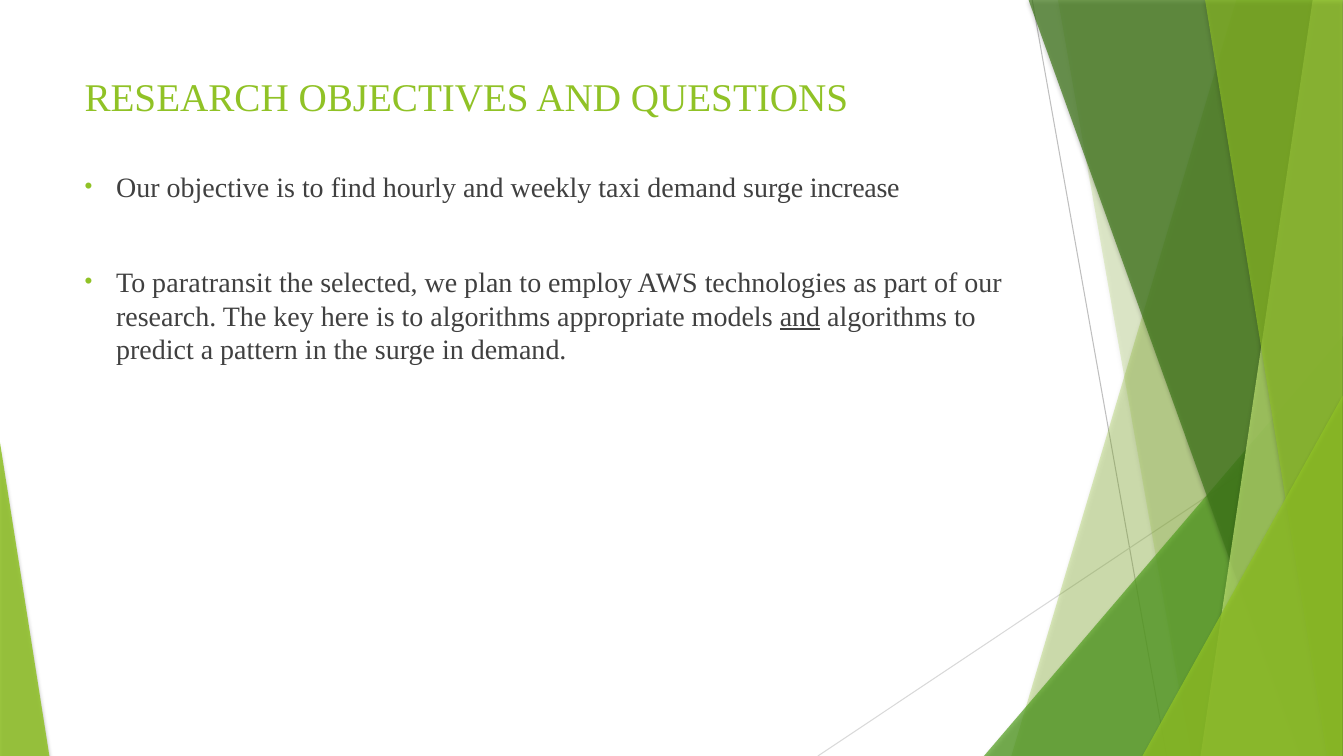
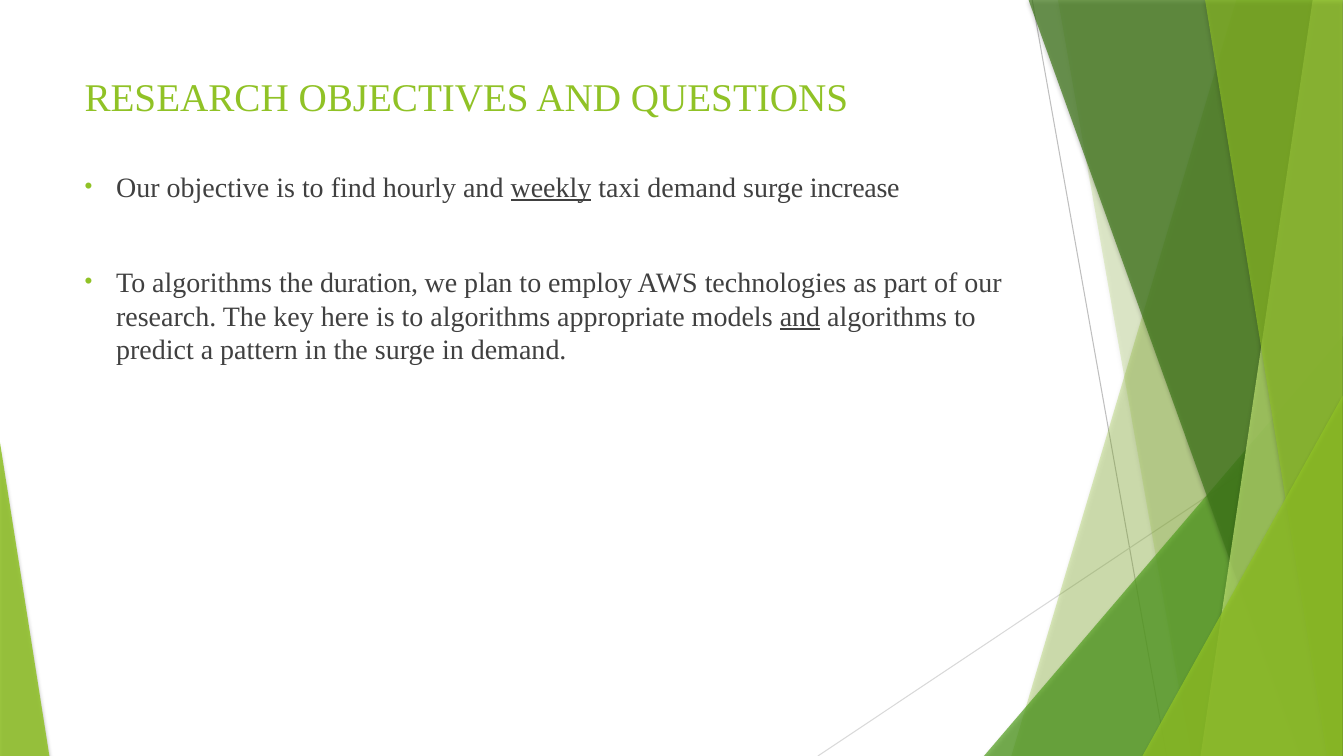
weekly underline: none -> present
paratransit at (212, 283): paratransit -> algorithms
selected: selected -> duration
